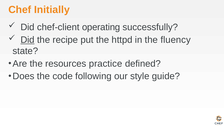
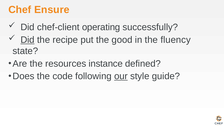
Initially: Initially -> Ensure
httpd: httpd -> good
practice: practice -> instance
our underline: none -> present
